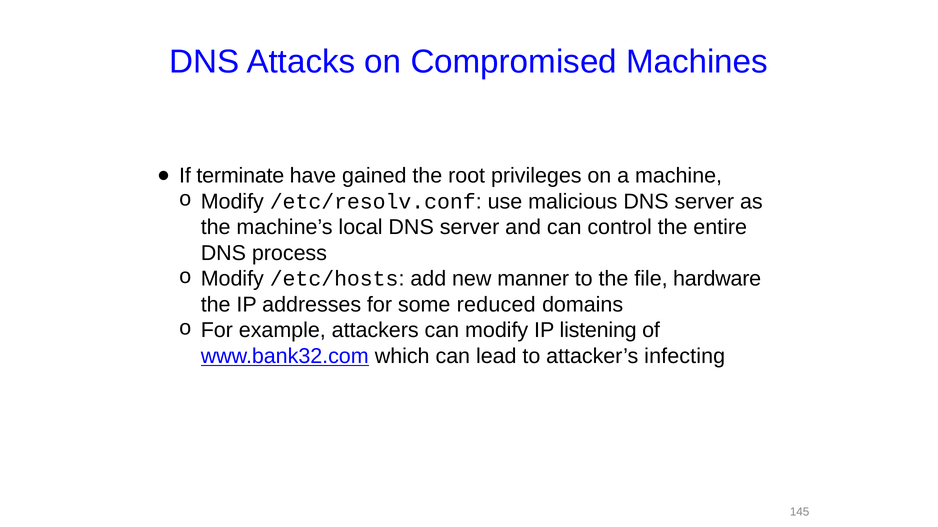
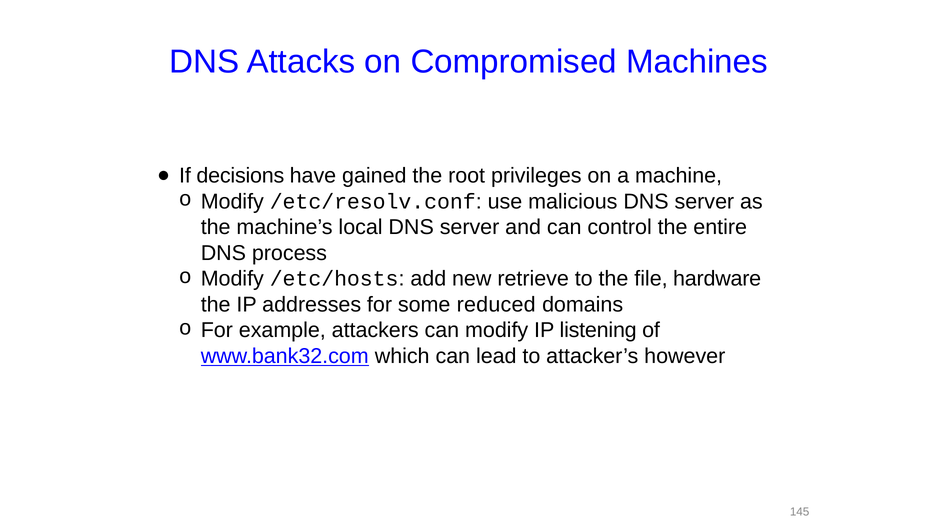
terminate: terminate -> decisions
manner: manner -> retrieve
infecting: infecting -> however
